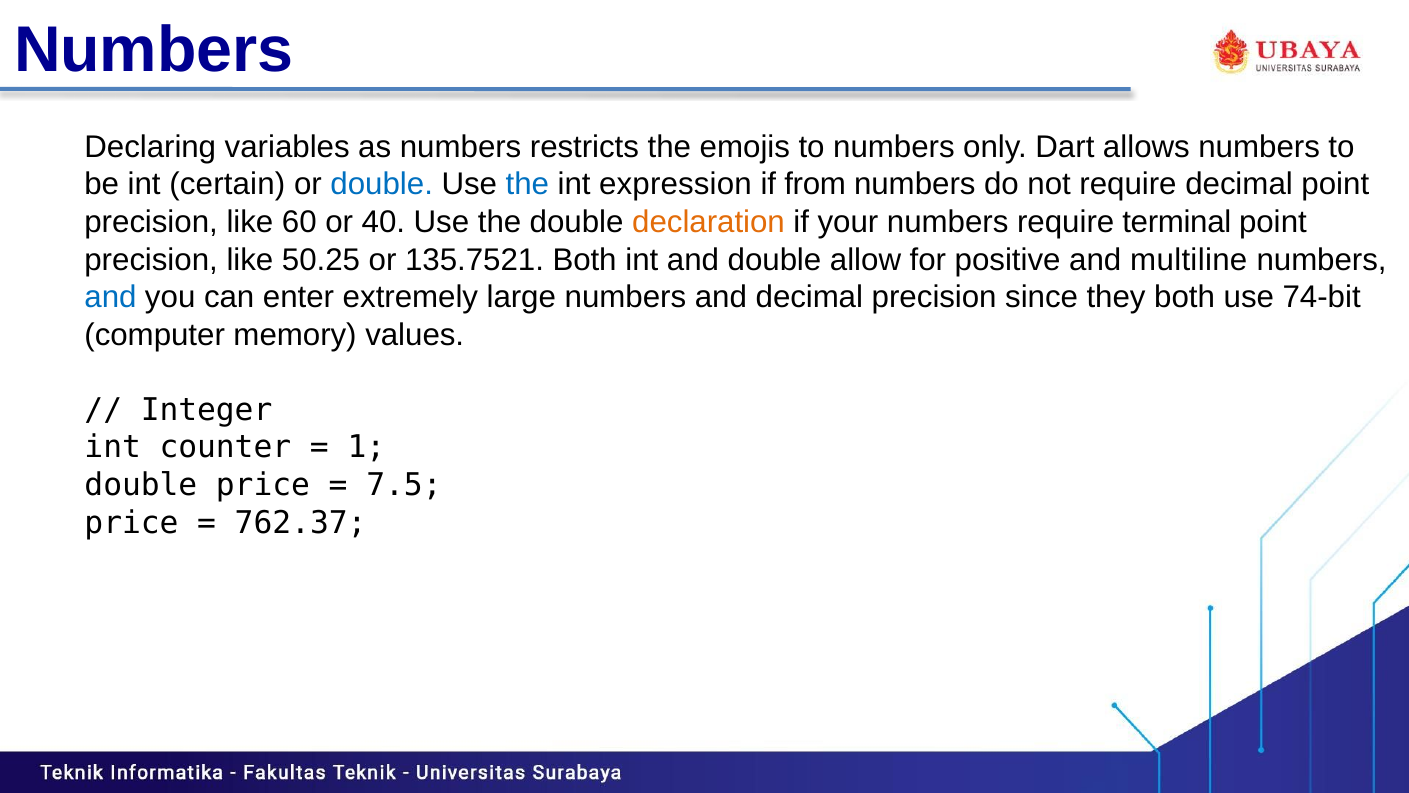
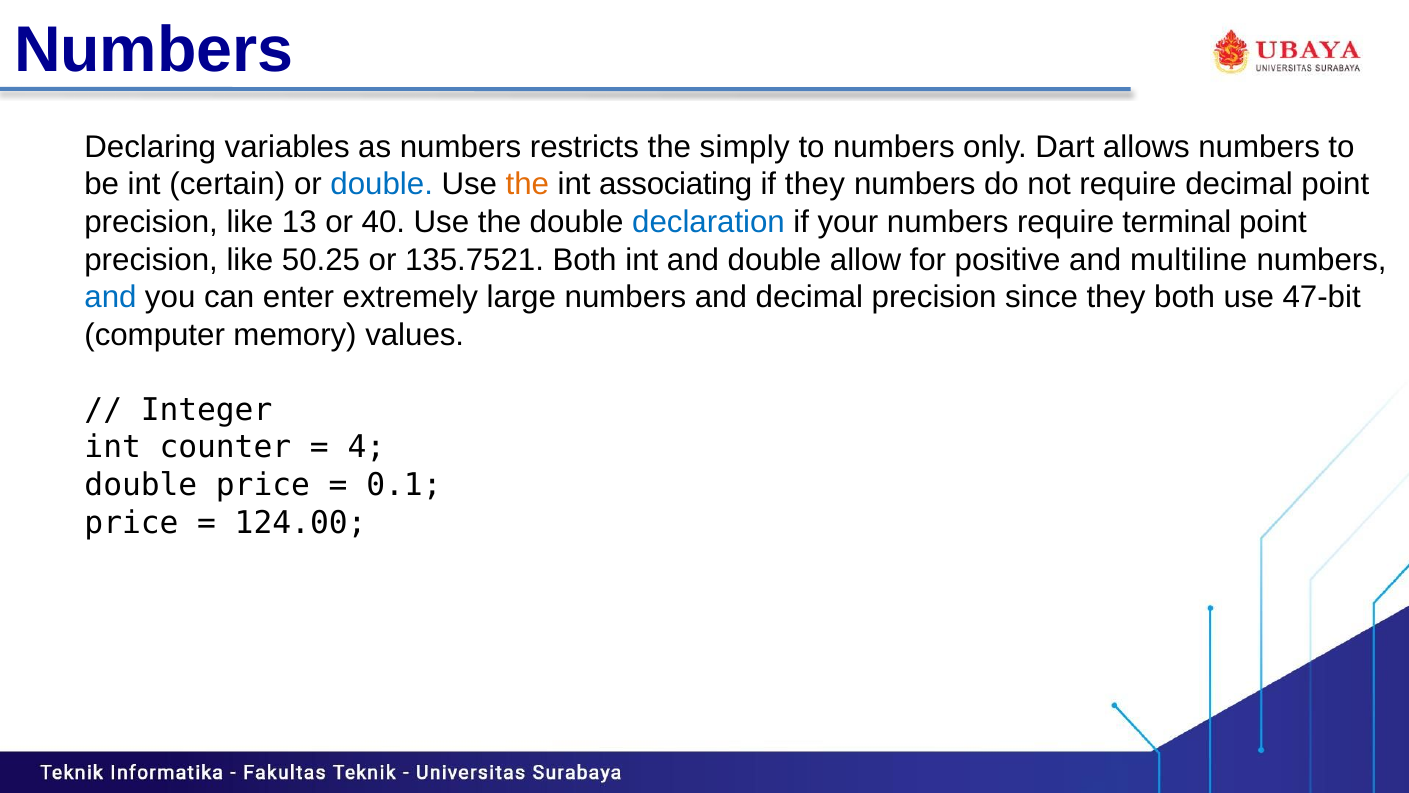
emojis: emojis -> simply
the at (527, 184) colour: blue -> orange
expression: expression -> associating
if from: from -> they
60: 60 -> 13
declaration colour: orange -> blue
74-bit: 74-bit -> 47-bit
1: 1 -> 4
7.5: 7.5 -> 0.1
762.37: 762.37 -> 124.00
